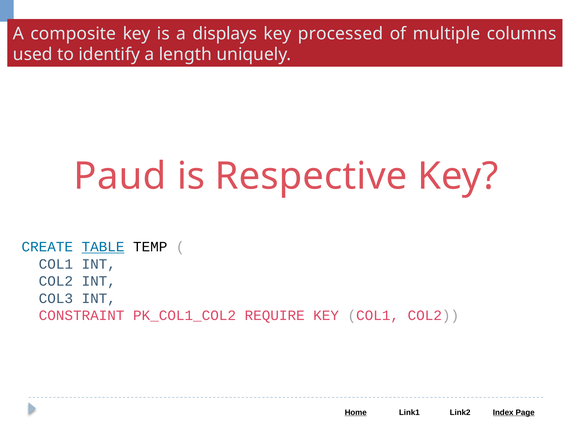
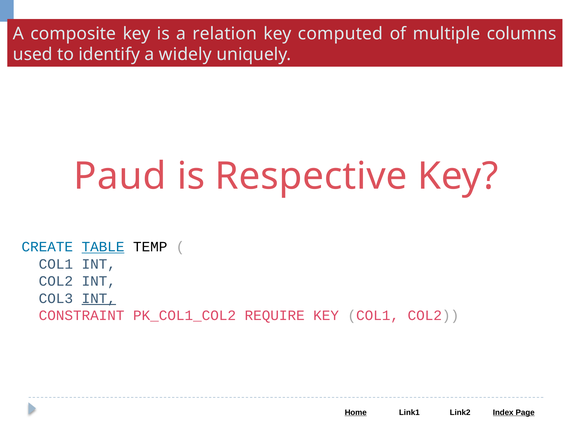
displays: displays -> relation
processed: processed -> computed
length: length -> widely
INT at (99, 298) underline: none -> present
